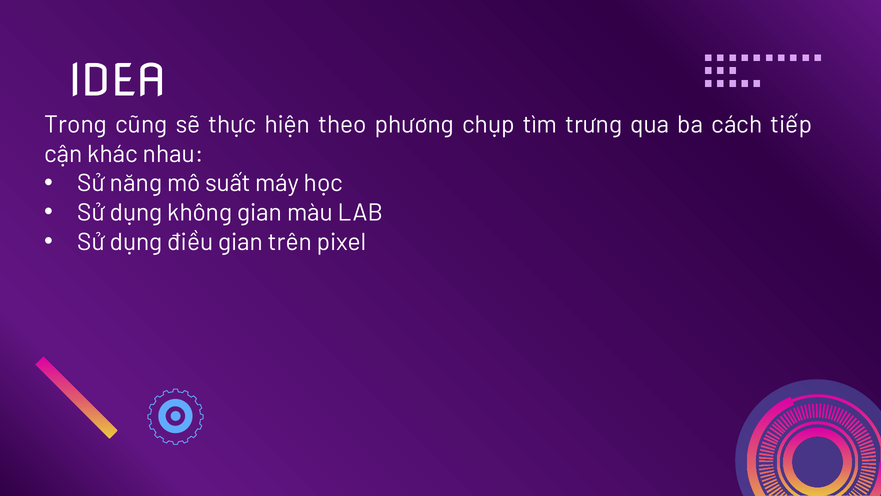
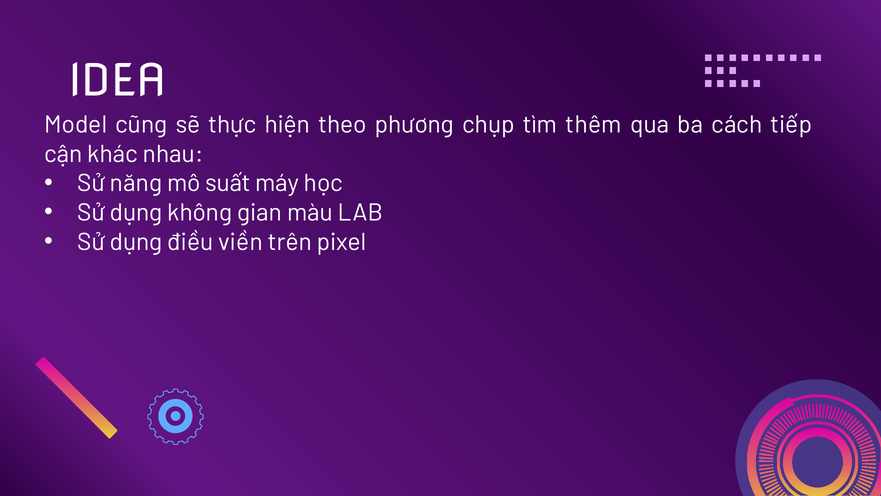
Trong: Trong -> Model
trưng: trưng -> thêm
điều gian: gian -> viền
